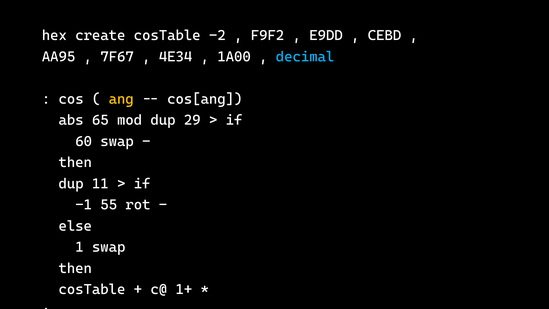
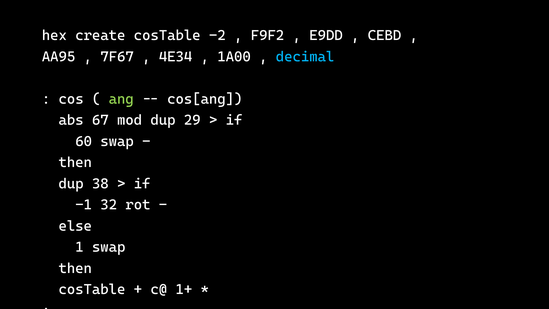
ang colour: yellow -> light green
65: 65 -> 67
11: 11 -> 38
55: 55 -> 32
